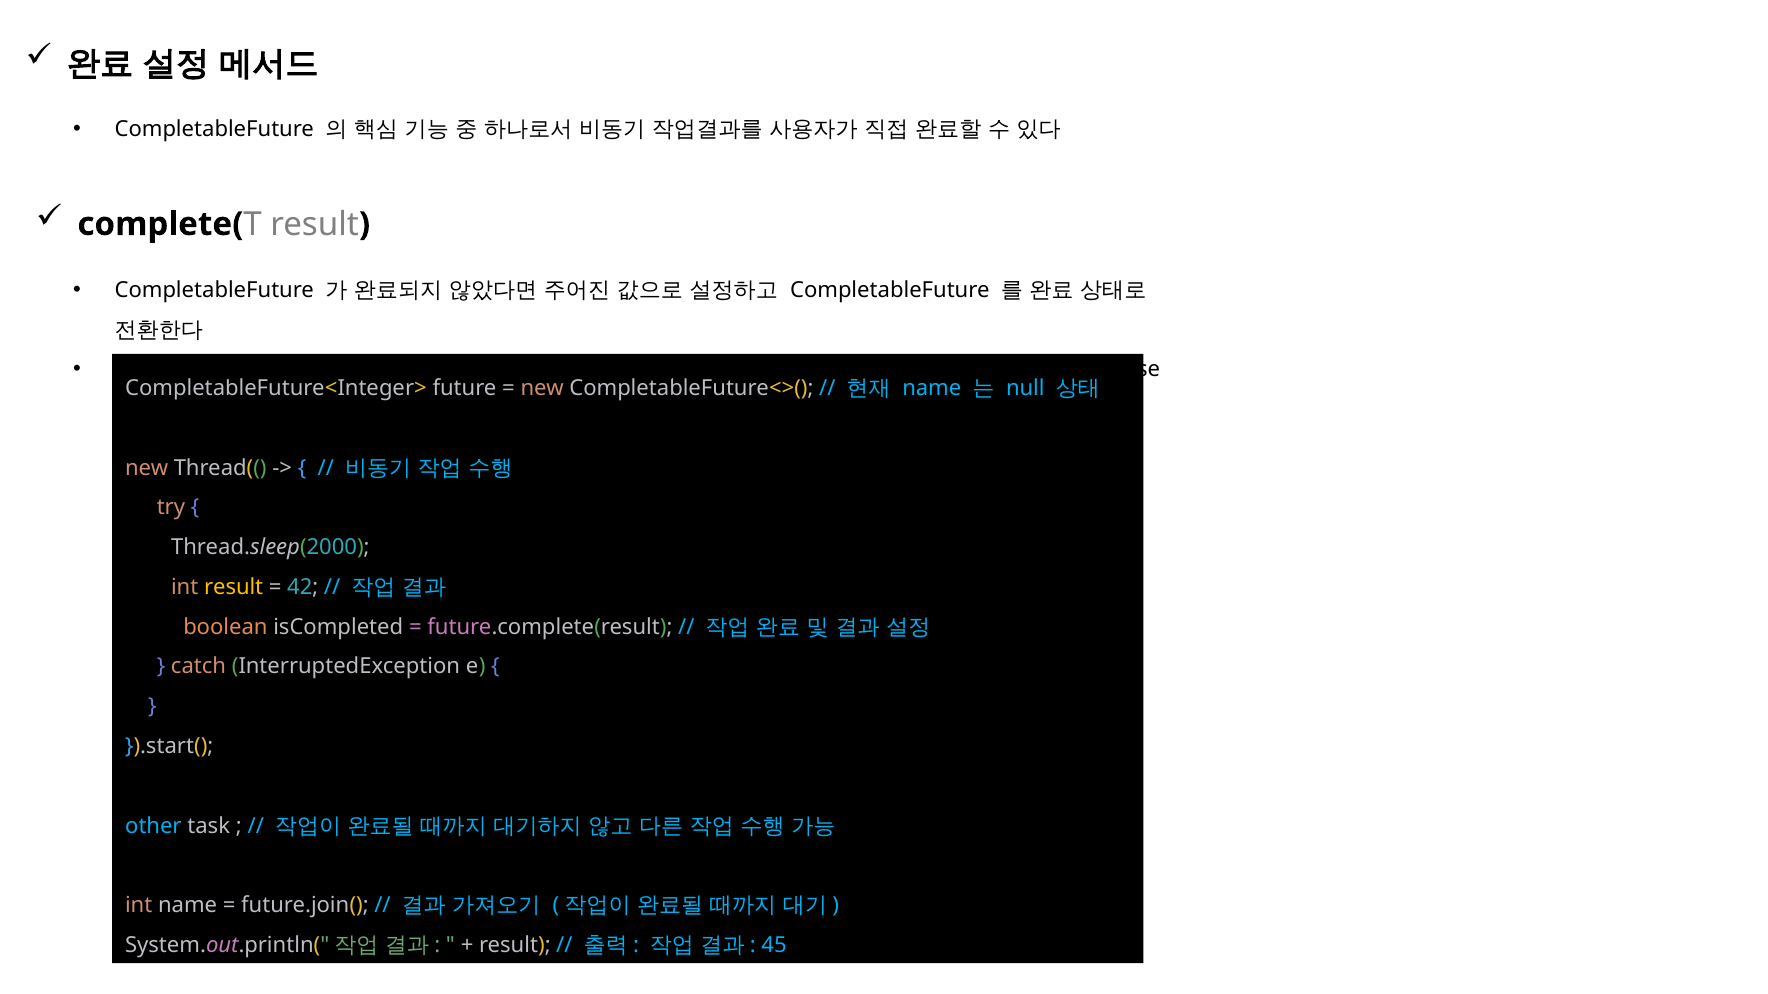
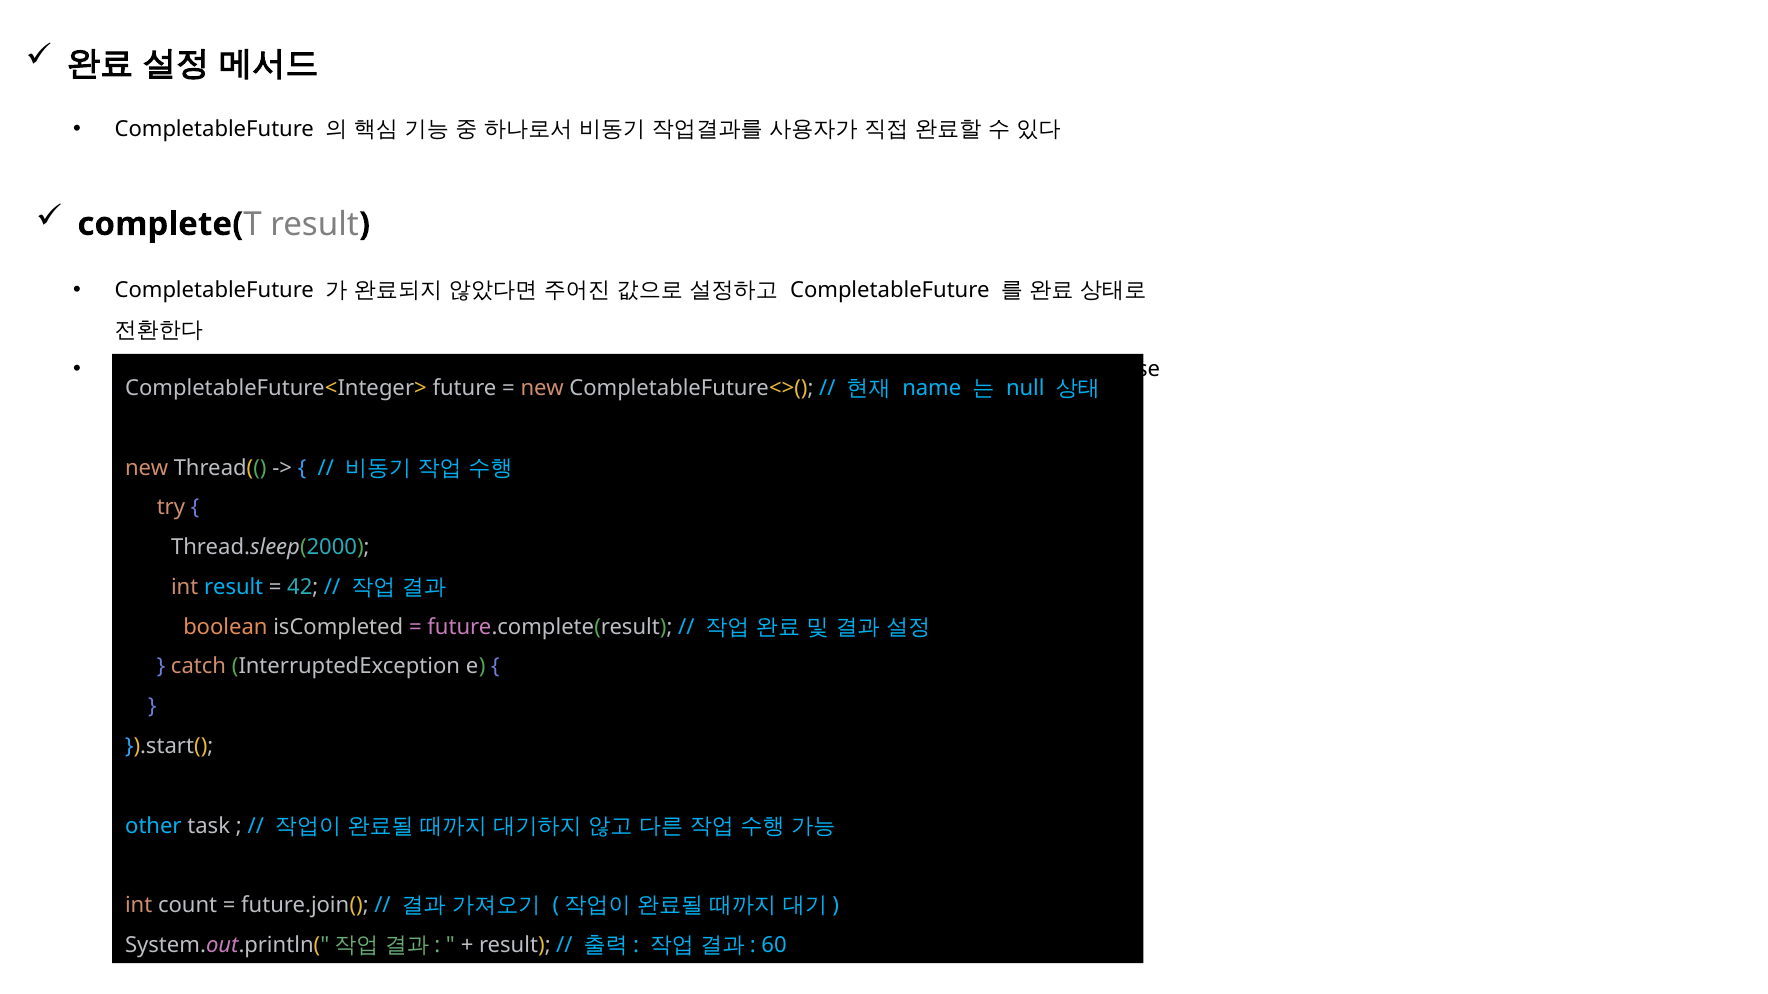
result at (234, 587) colour: yellow -> light blue
int name: name -> count
45: 45 -> 60
